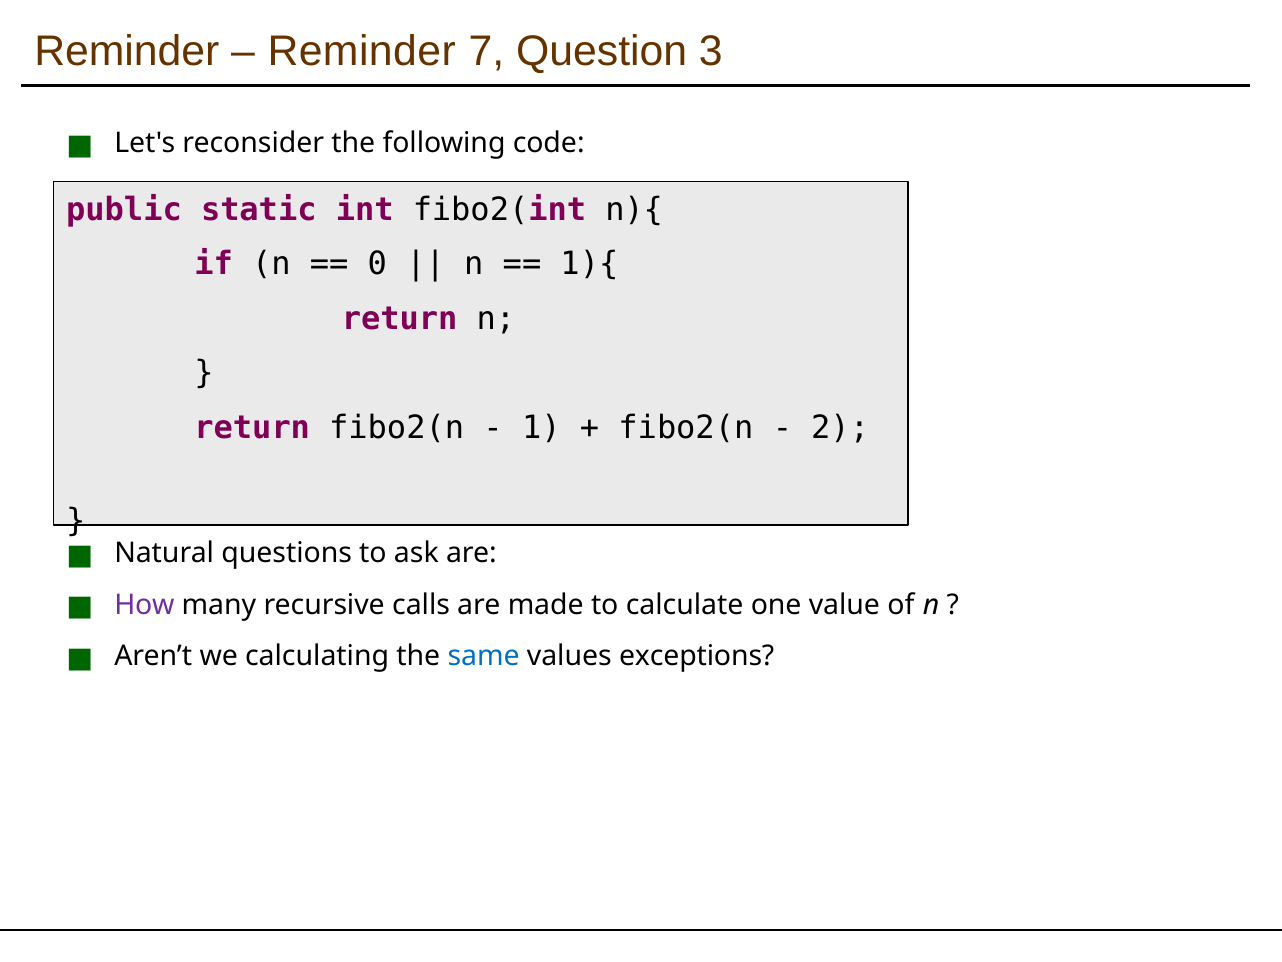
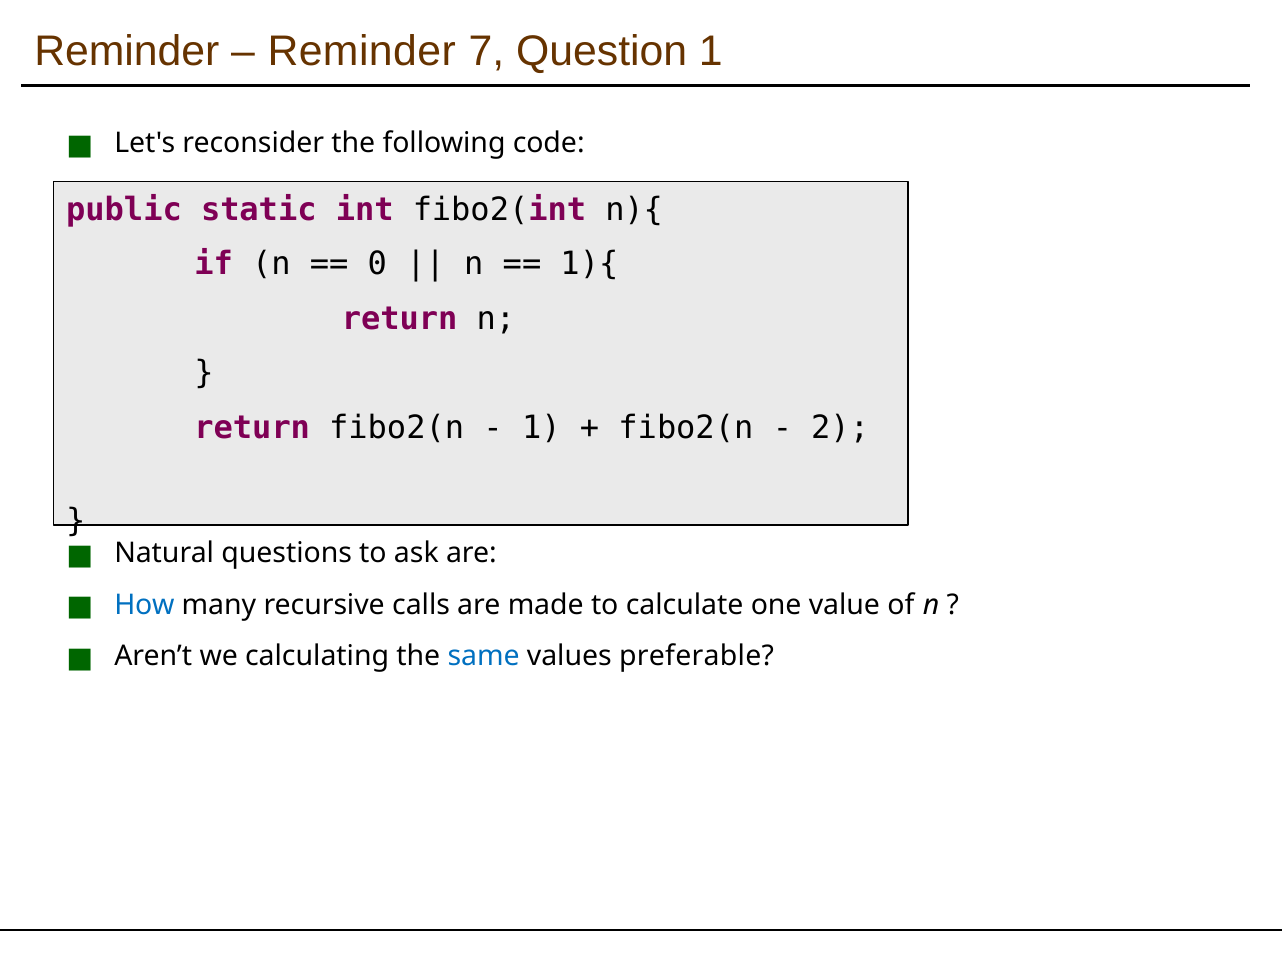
Question 3: 3 -> 1
How colour: purple -> blue
exceptions: exceptions -> preferable
